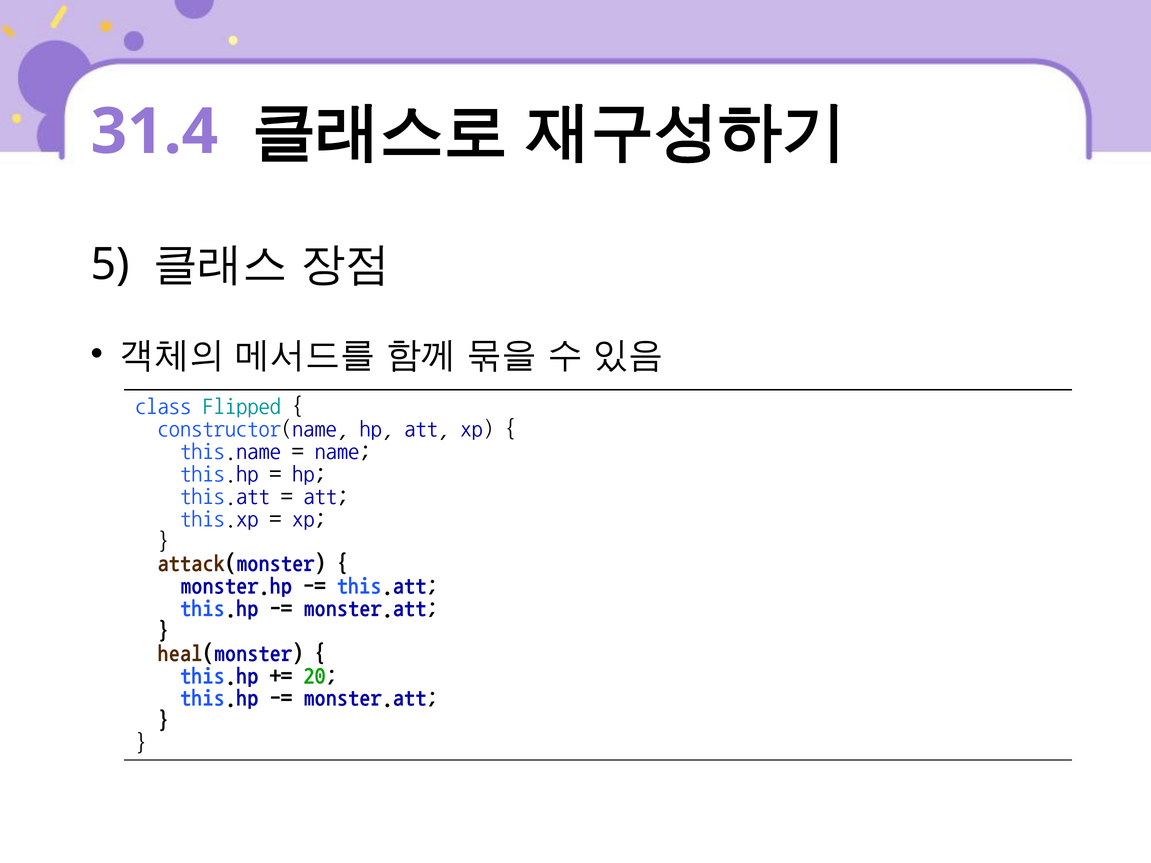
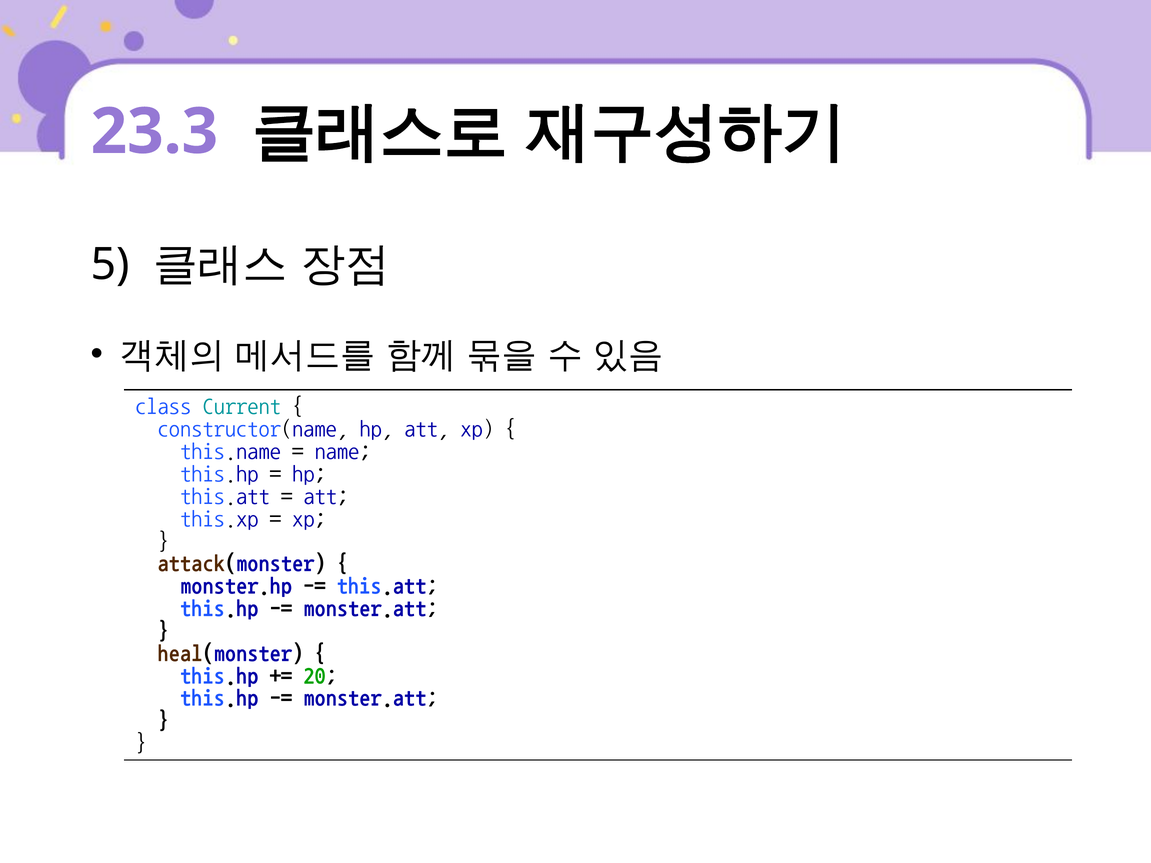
31.4: 31.4 -> 23.3
Flipped: Flipped -> Current
